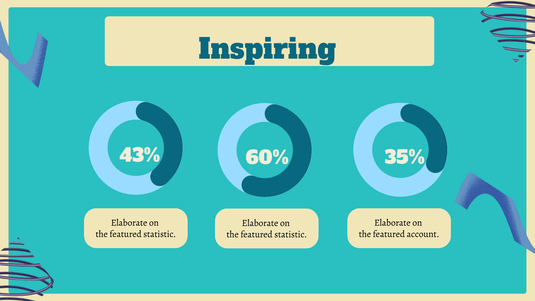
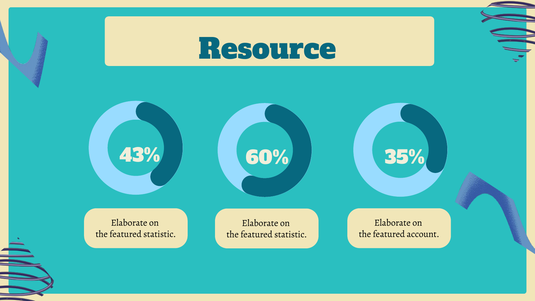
Inspiring: Inspiring -> Resource
